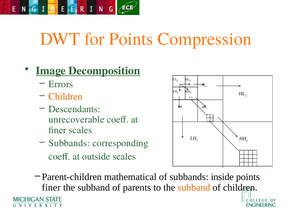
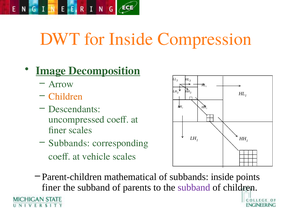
for Points: Points -> Inside
Errors: Errors -> Arrow
unrecoverable: unrecoverable -> uncompressed
outside: outside -> vehicle
subband at (194, 187) colour: orange -> purple
